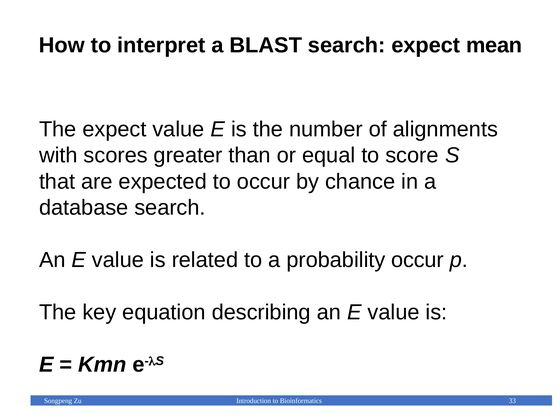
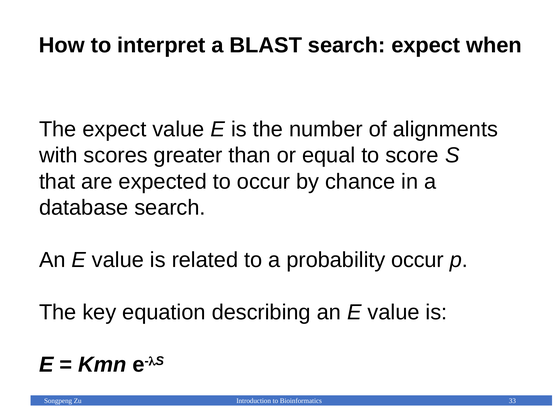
mean: mean -> when
